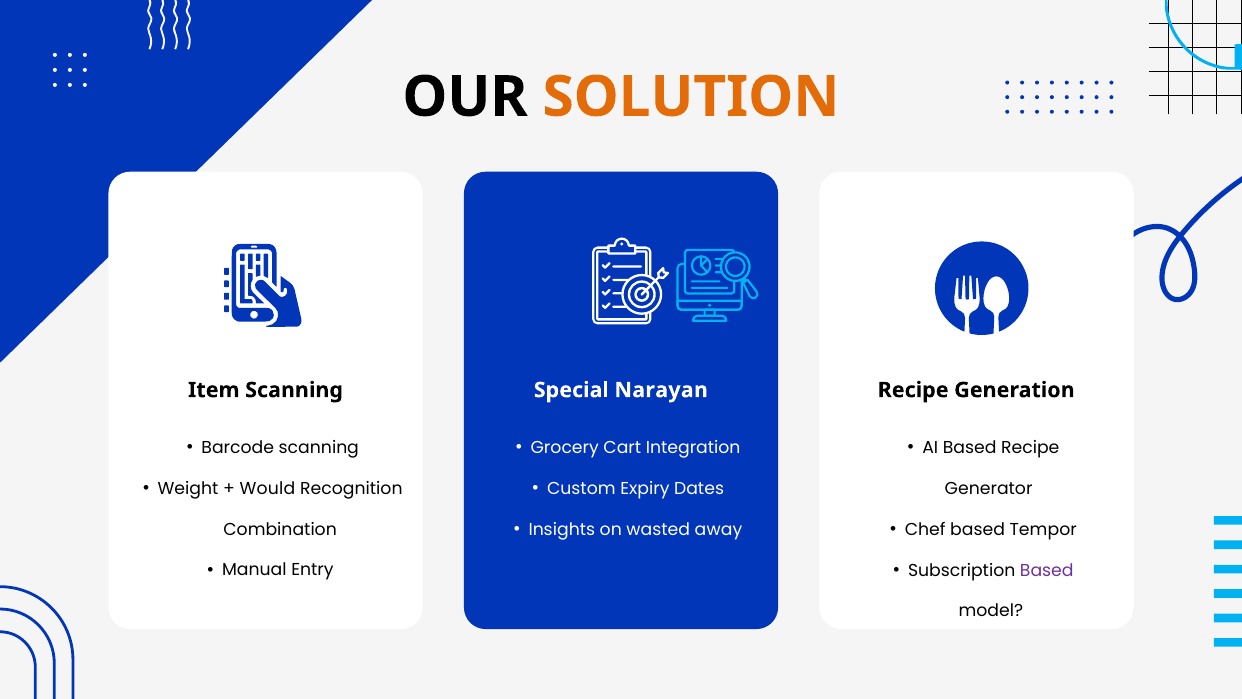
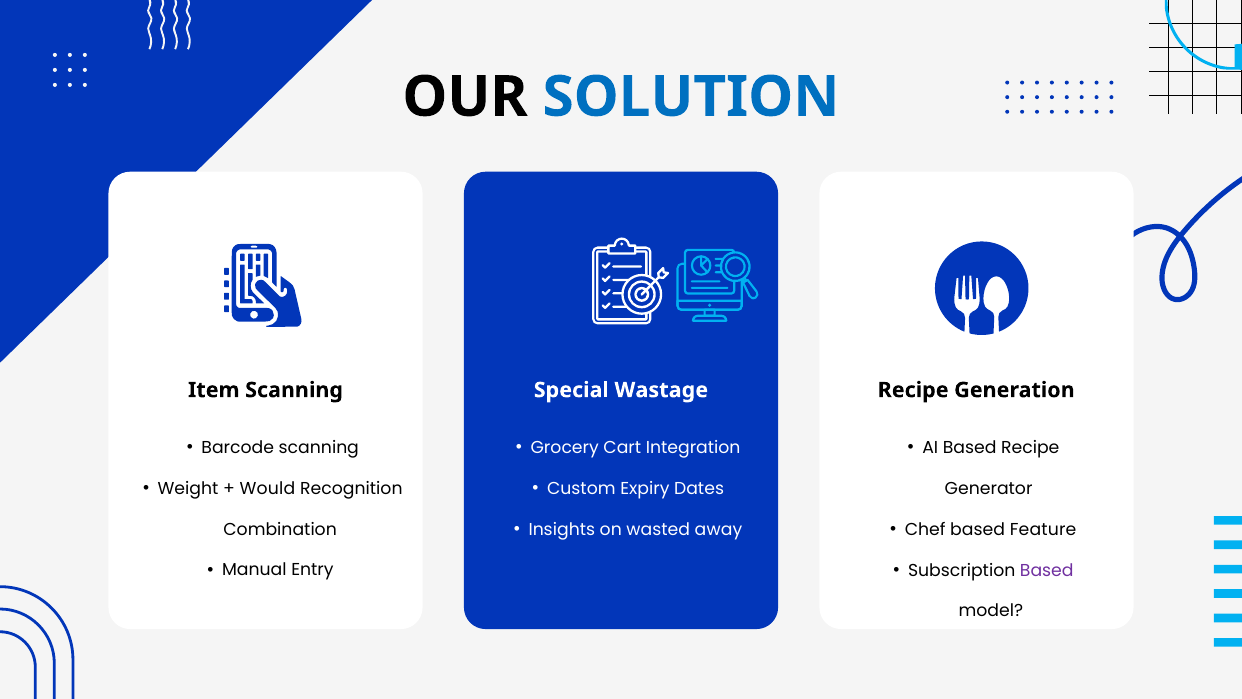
SOLUTION colour: orange -> blue
Narayan: Narayan -> Wastage
Tempor: Tempor -> Feature
